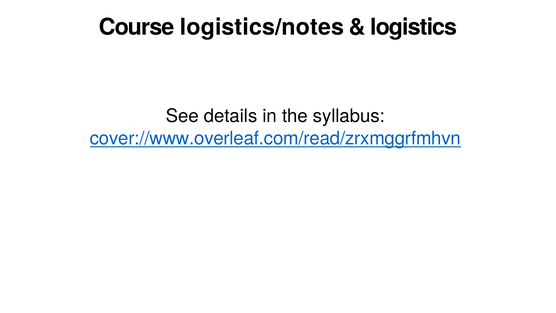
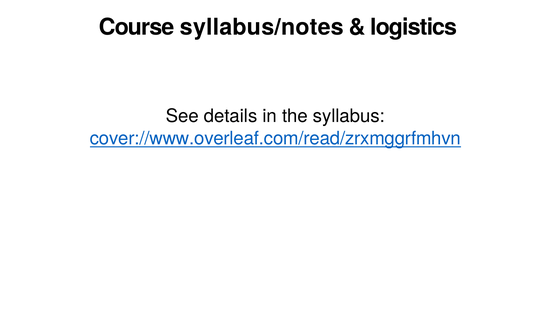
logistics/notes: logistics/notes -> syllabus/notes
